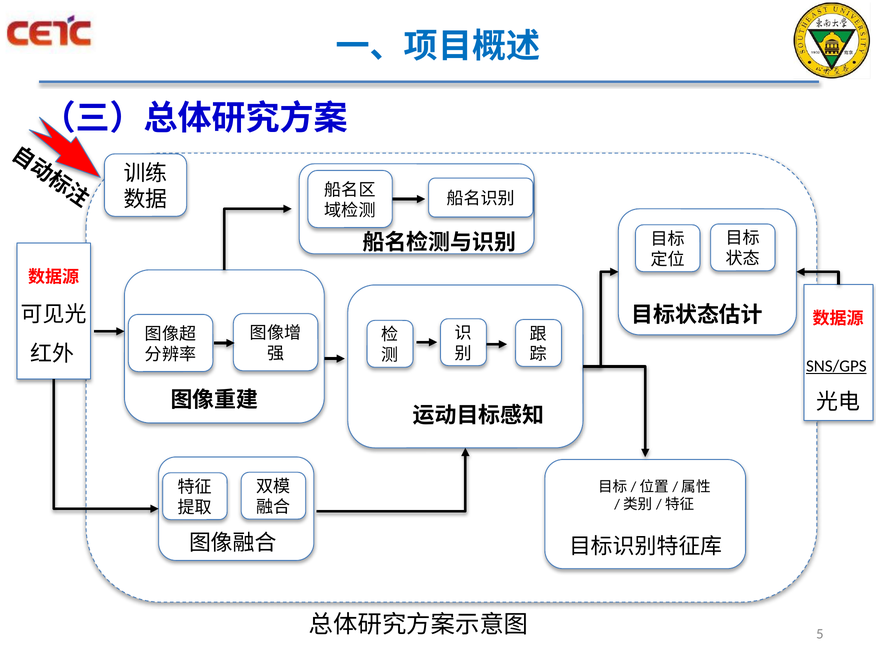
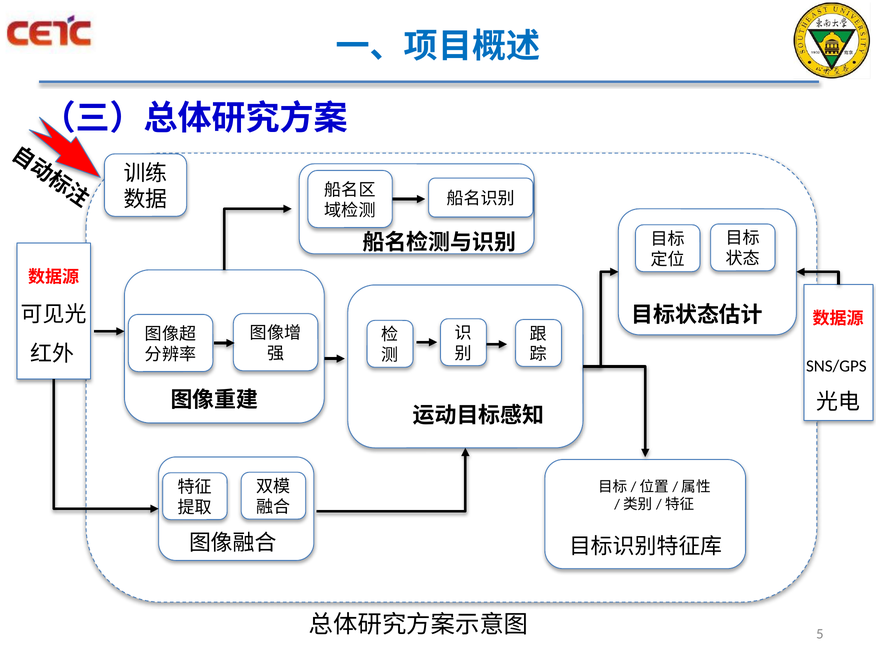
SNS/GPS underline: present -> none
